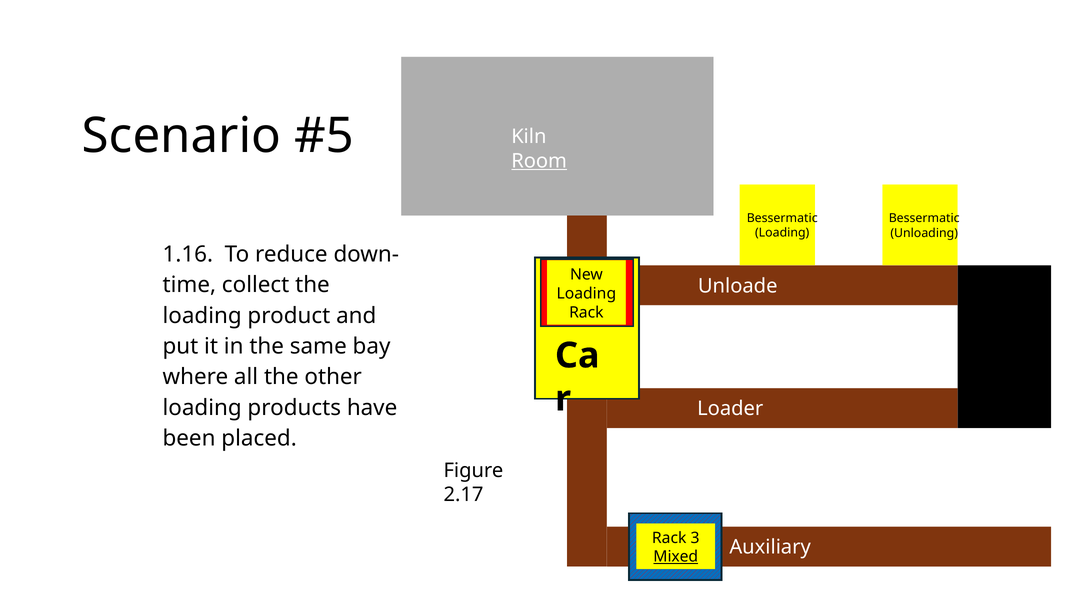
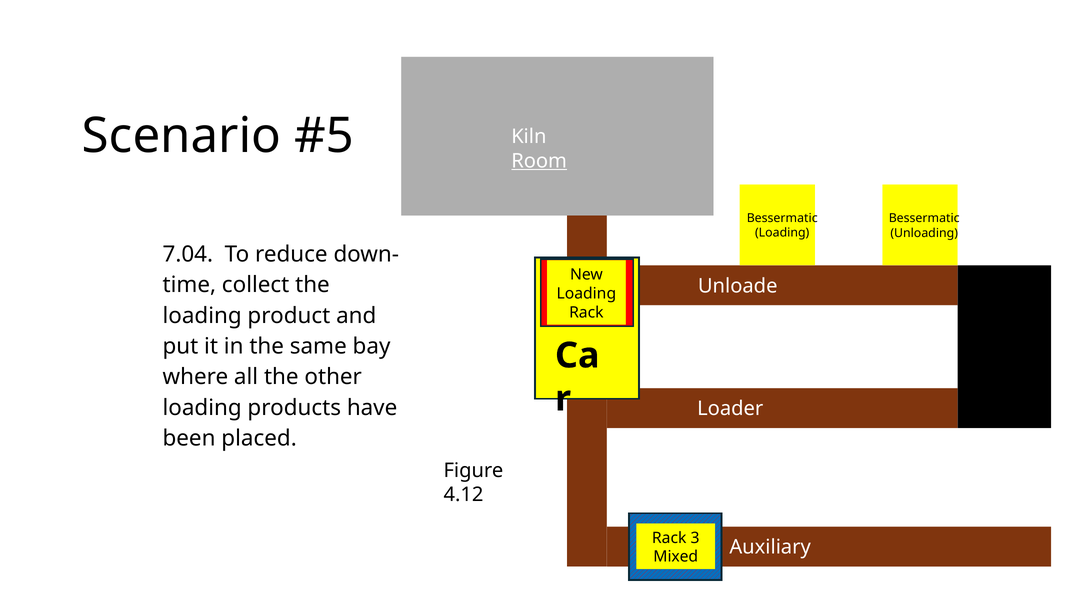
1.16: 1.16 -> 7.04
2.17: 2.17 -> 4.12
Mixed underline: present -> none
